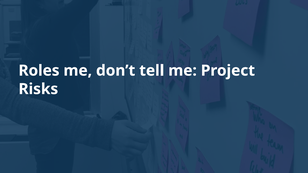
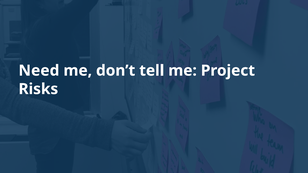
Roles: Roles -> Need
